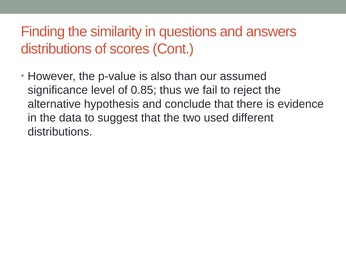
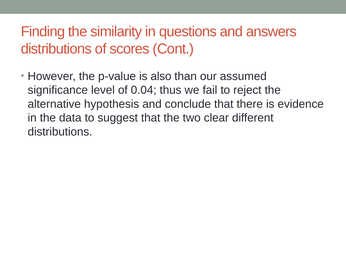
0.85: 0.85 -> 0.04
used: used -> clear
